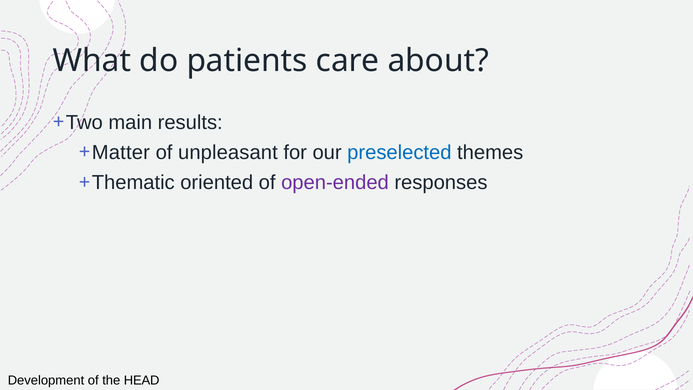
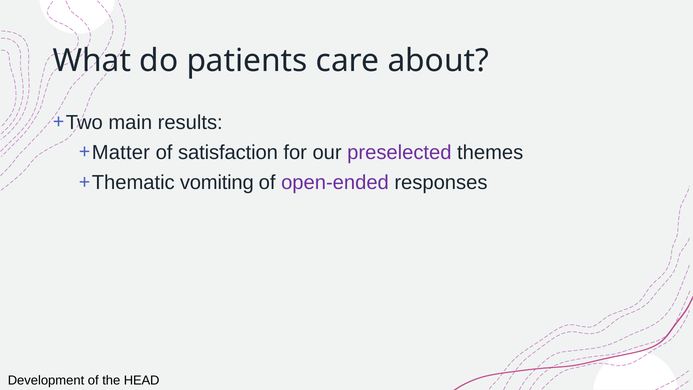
unpleasant: unpleasant -> satisfaction
preselected colour: blue -> purple
oriented: oriented -> vomiting
